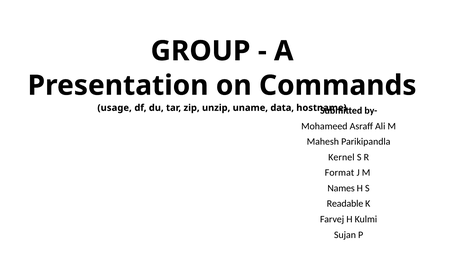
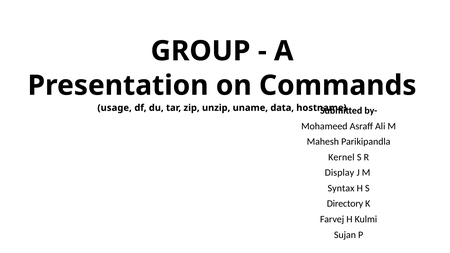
Format: Format -> Display
Names: Names -> Syntax
Readable: Readable -> Directory
